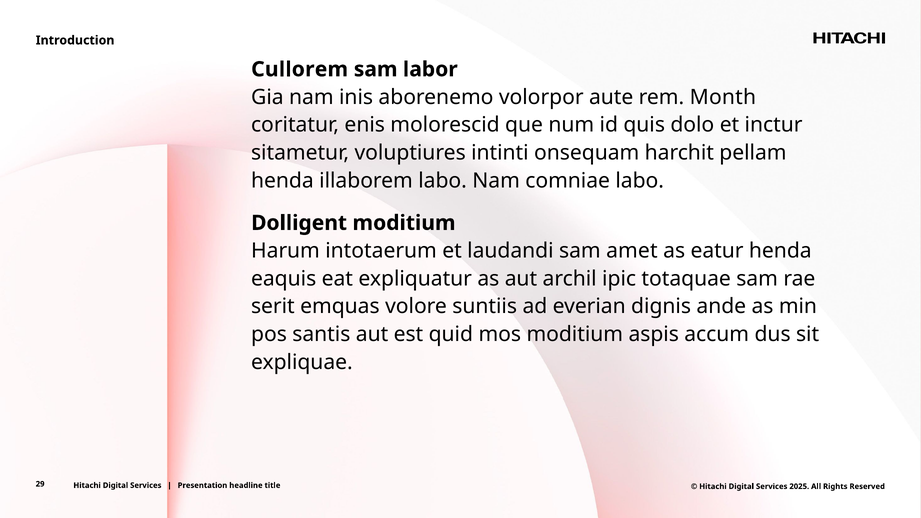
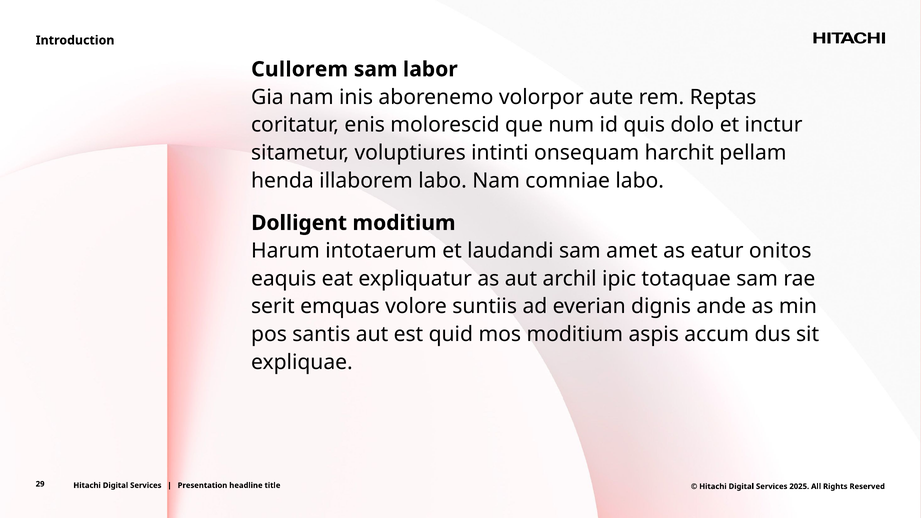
Month: Month -> Reptas
eatur henda: henda -> onitos
